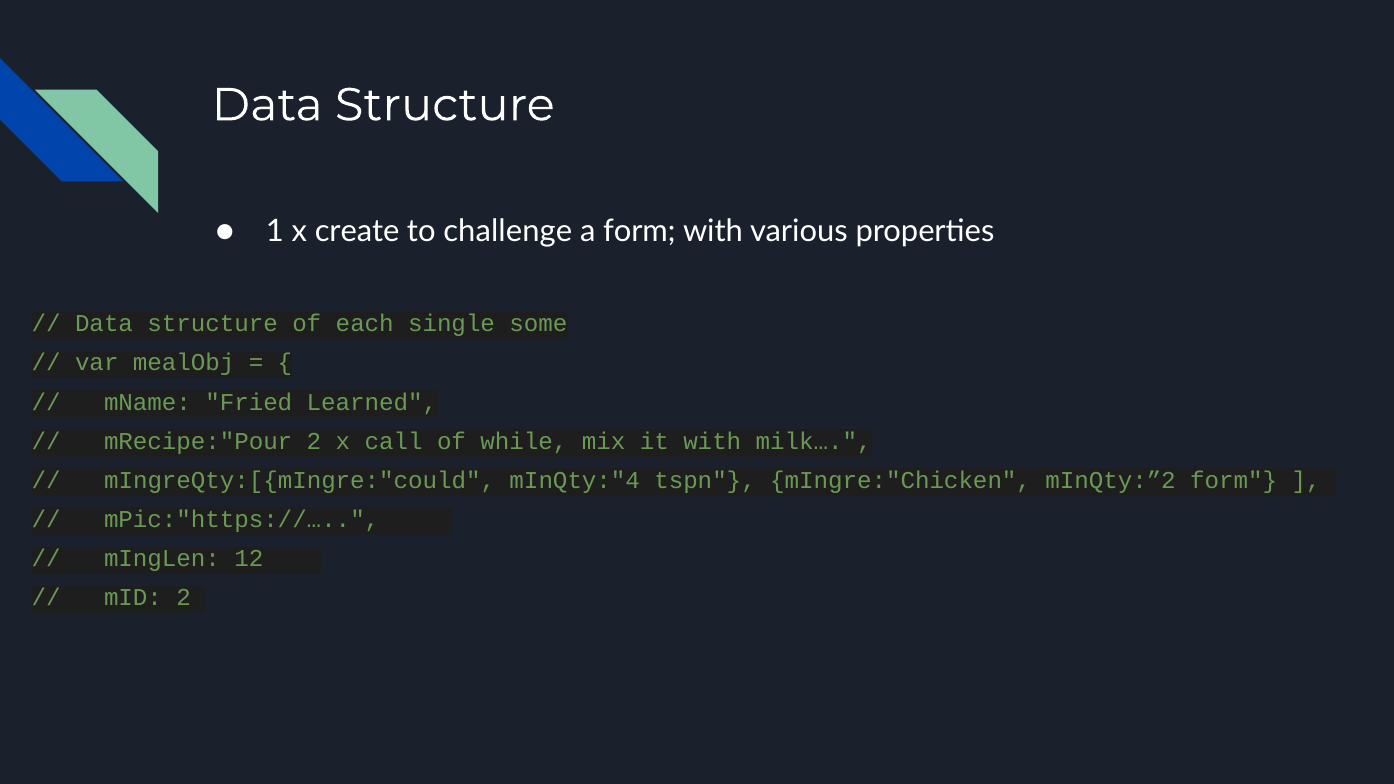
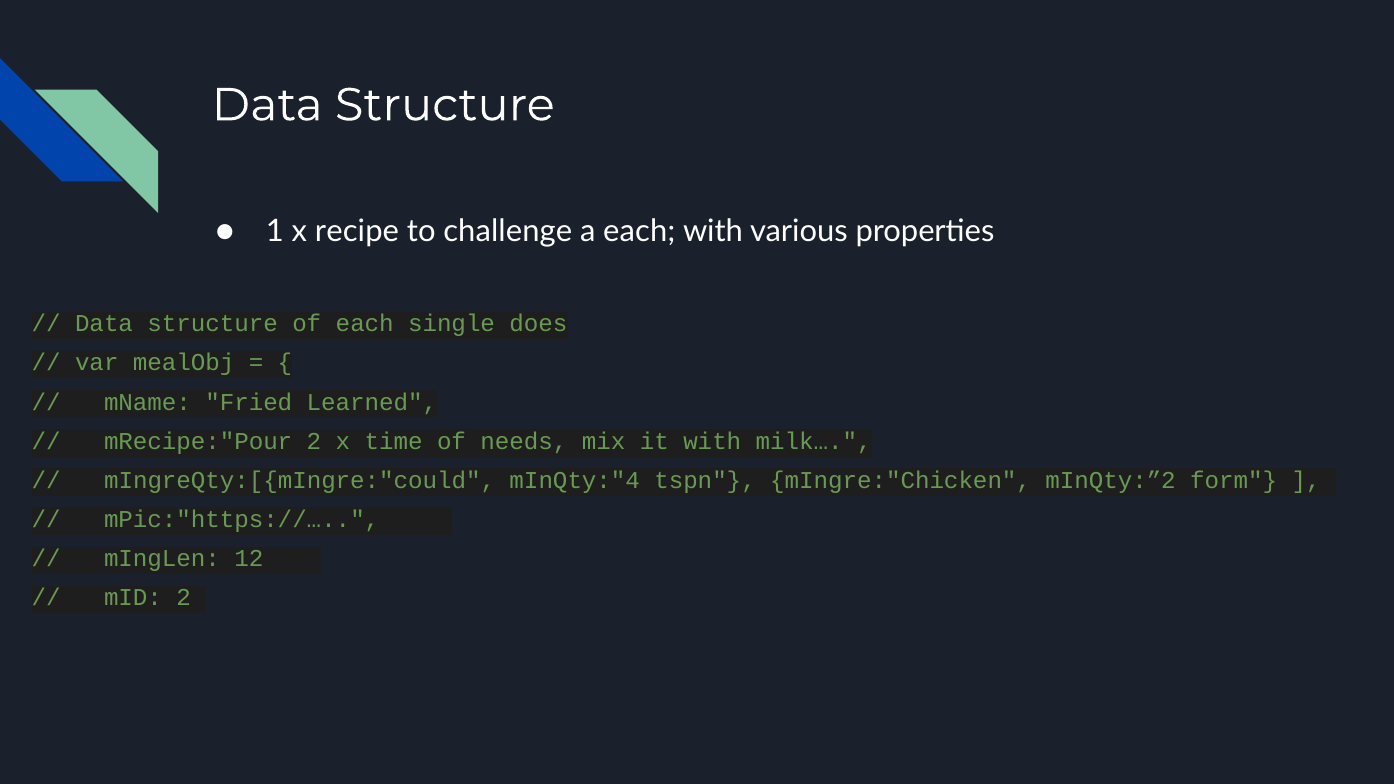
create: create -> recipe
a form: form -> each
some: some -> does
call: call -> time
while: while -> needs
